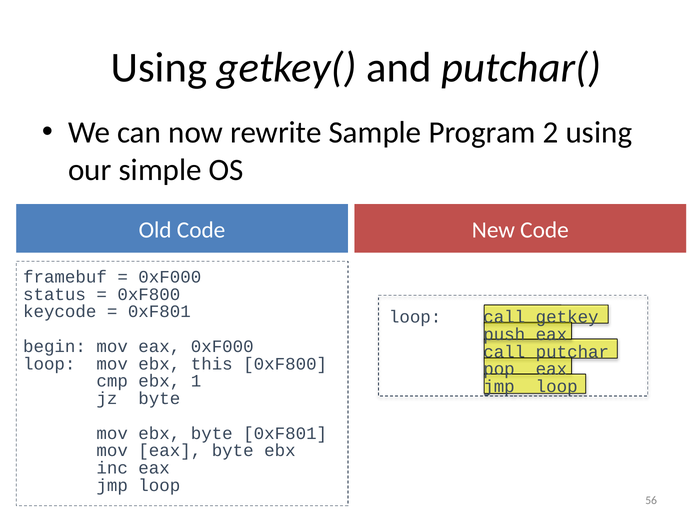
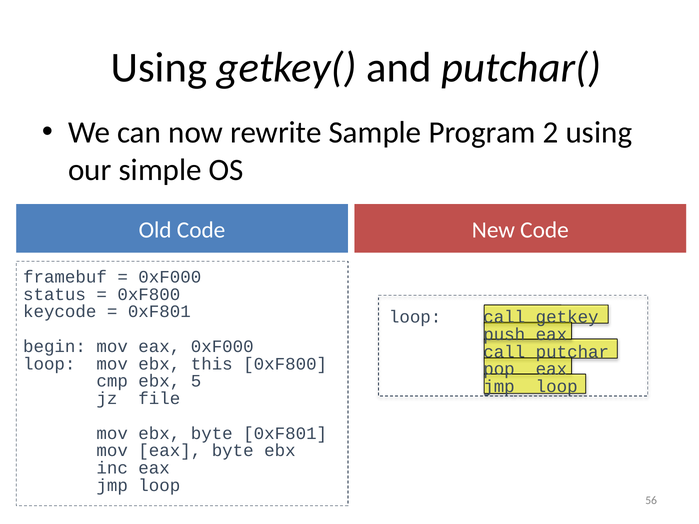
1: 1 -> 5
jz byte: byte -> file
